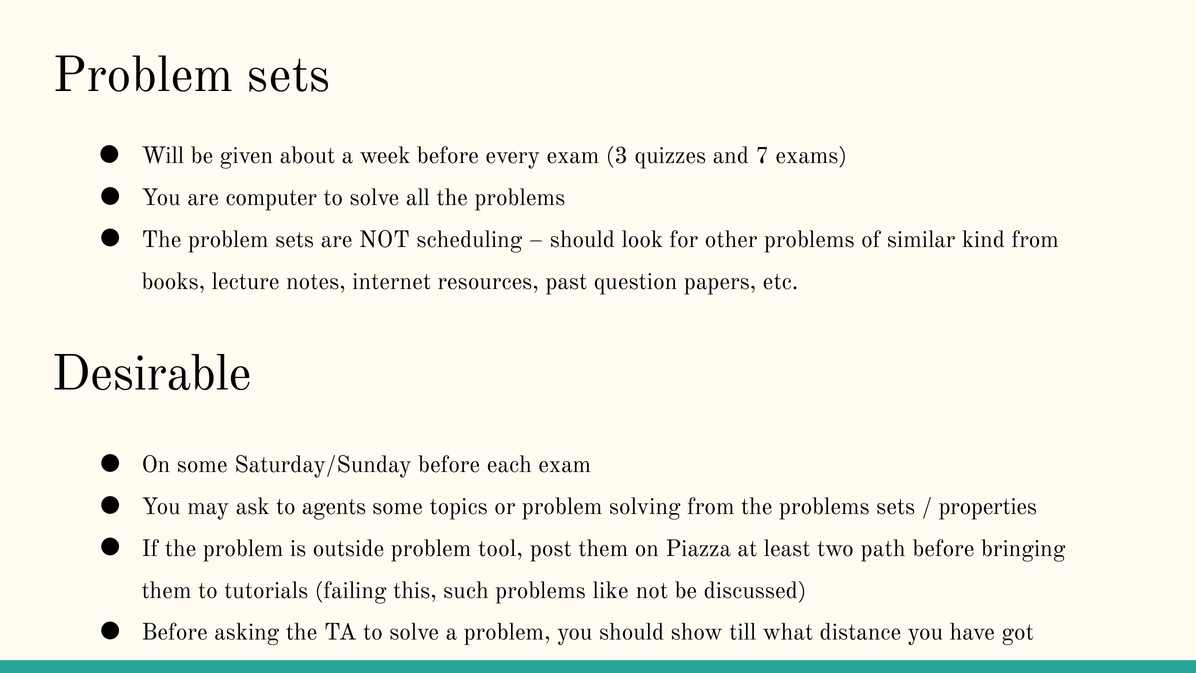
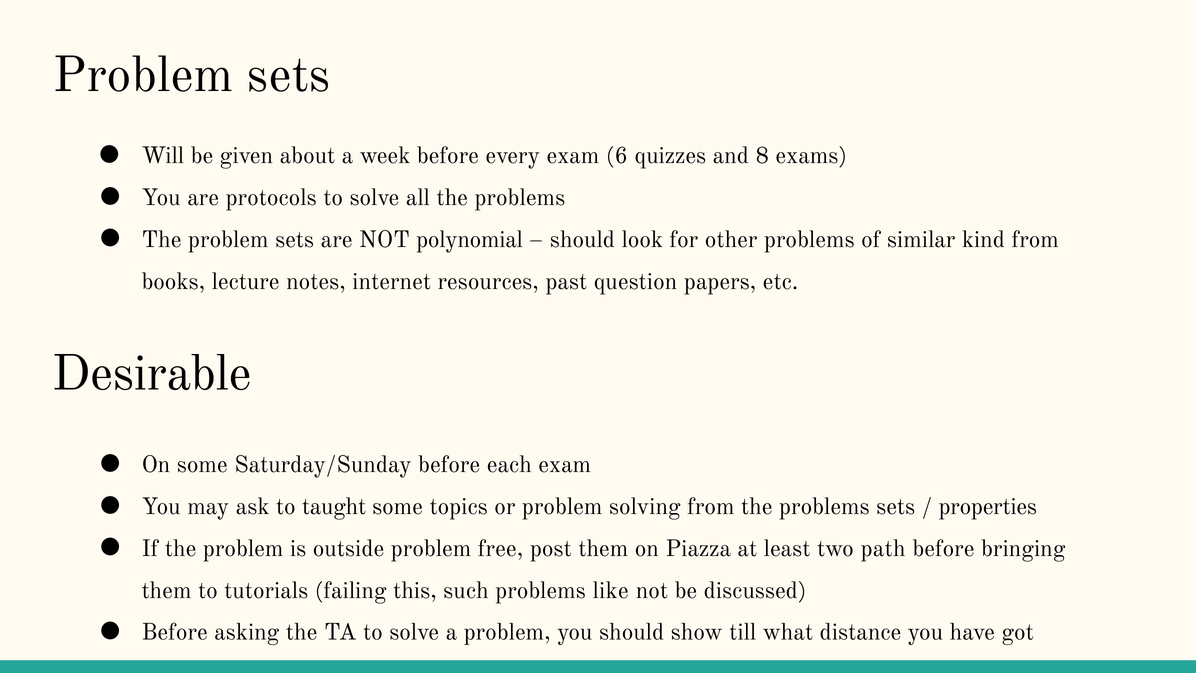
3: 3 -> 6
7: 7 -> 8
computer: computer -> protocols
scheduling: scheduling -> polynomial
agents: agents -> taught
tool: tool -> free
